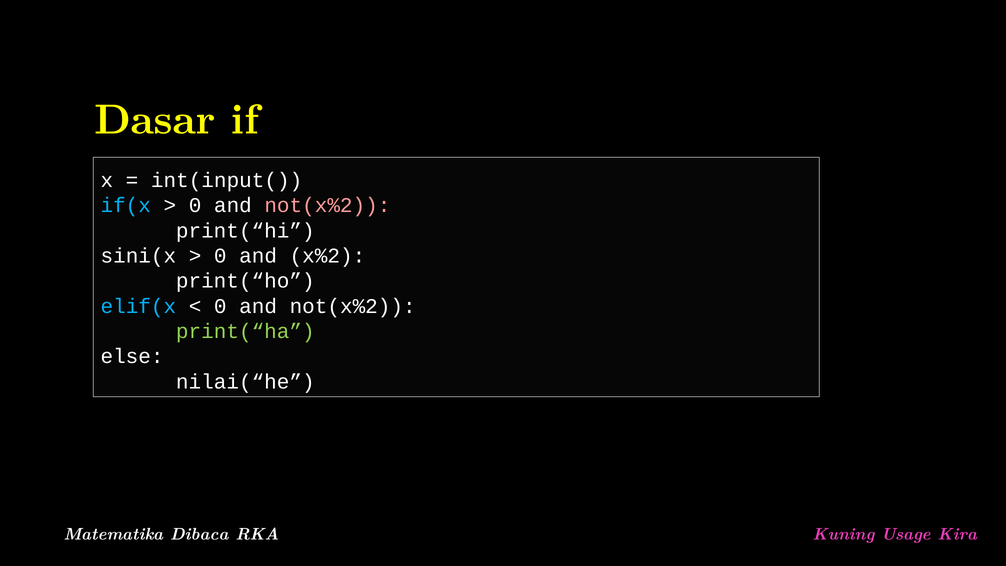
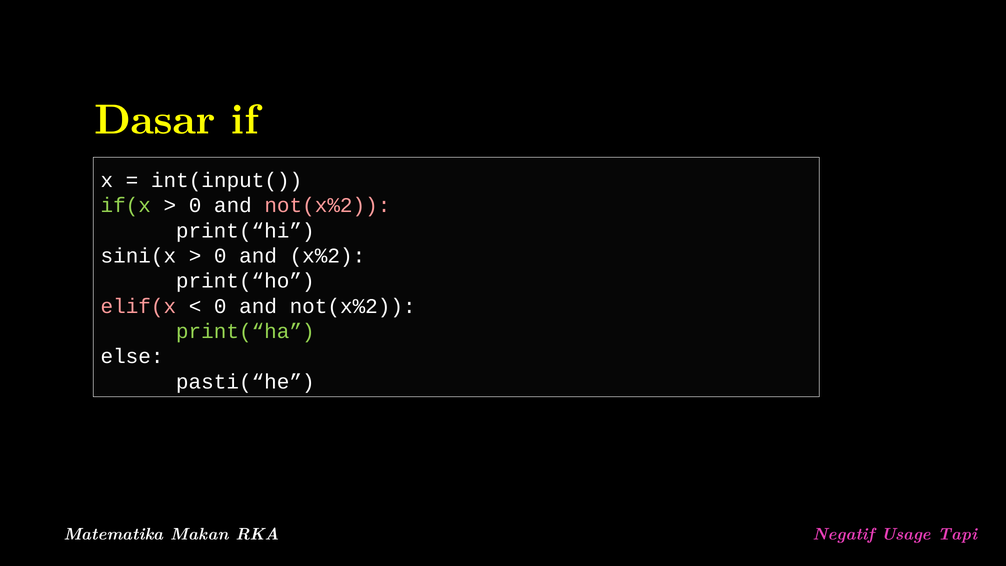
if(x colour: light blue -> light green
elif(x colour: light blue -> pink
nilai(“he: nilai(“he -> pasti(“he
Dibaca: Dibaca -> Makan
Kuning: Kuning -> Negatif
Kira: Kira -> Tapi
